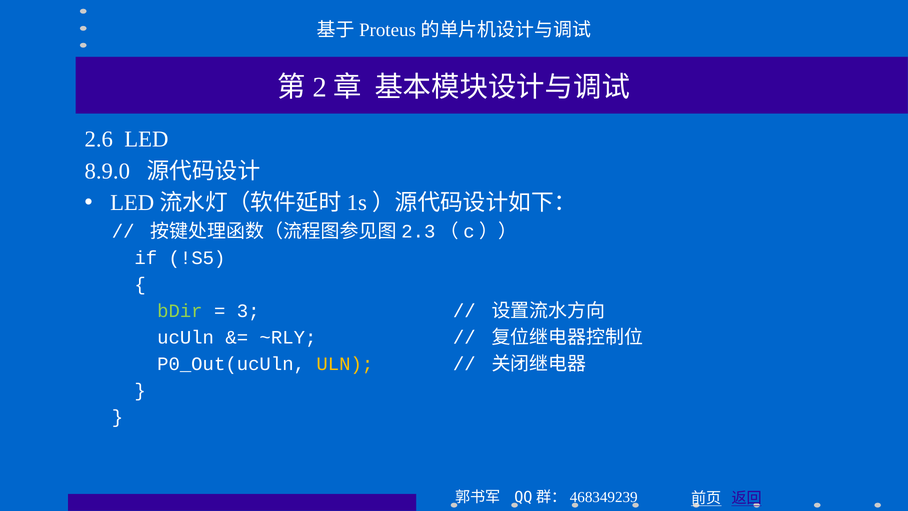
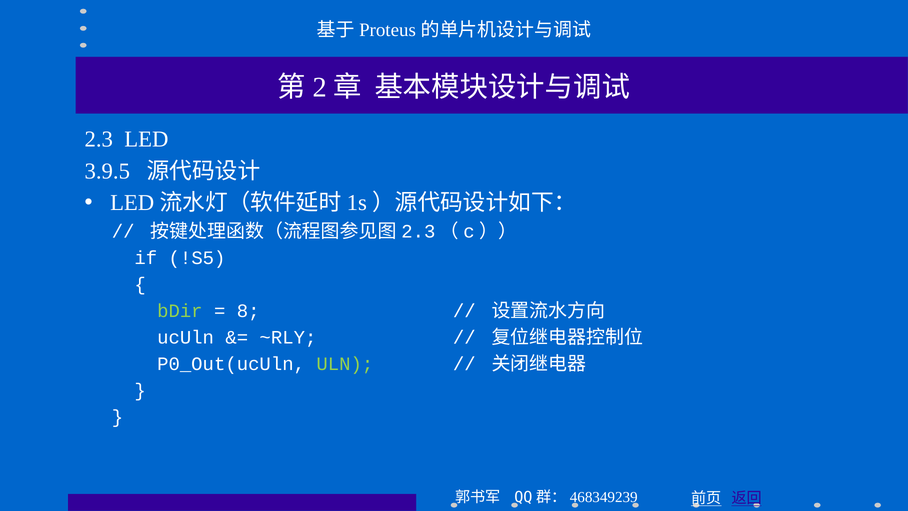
2.6: 2.6 -> 2.3
8.9.0: 8.9.0 -> 3.9.5
3: 3 -> 8
ULN colour: yellow -> light green
